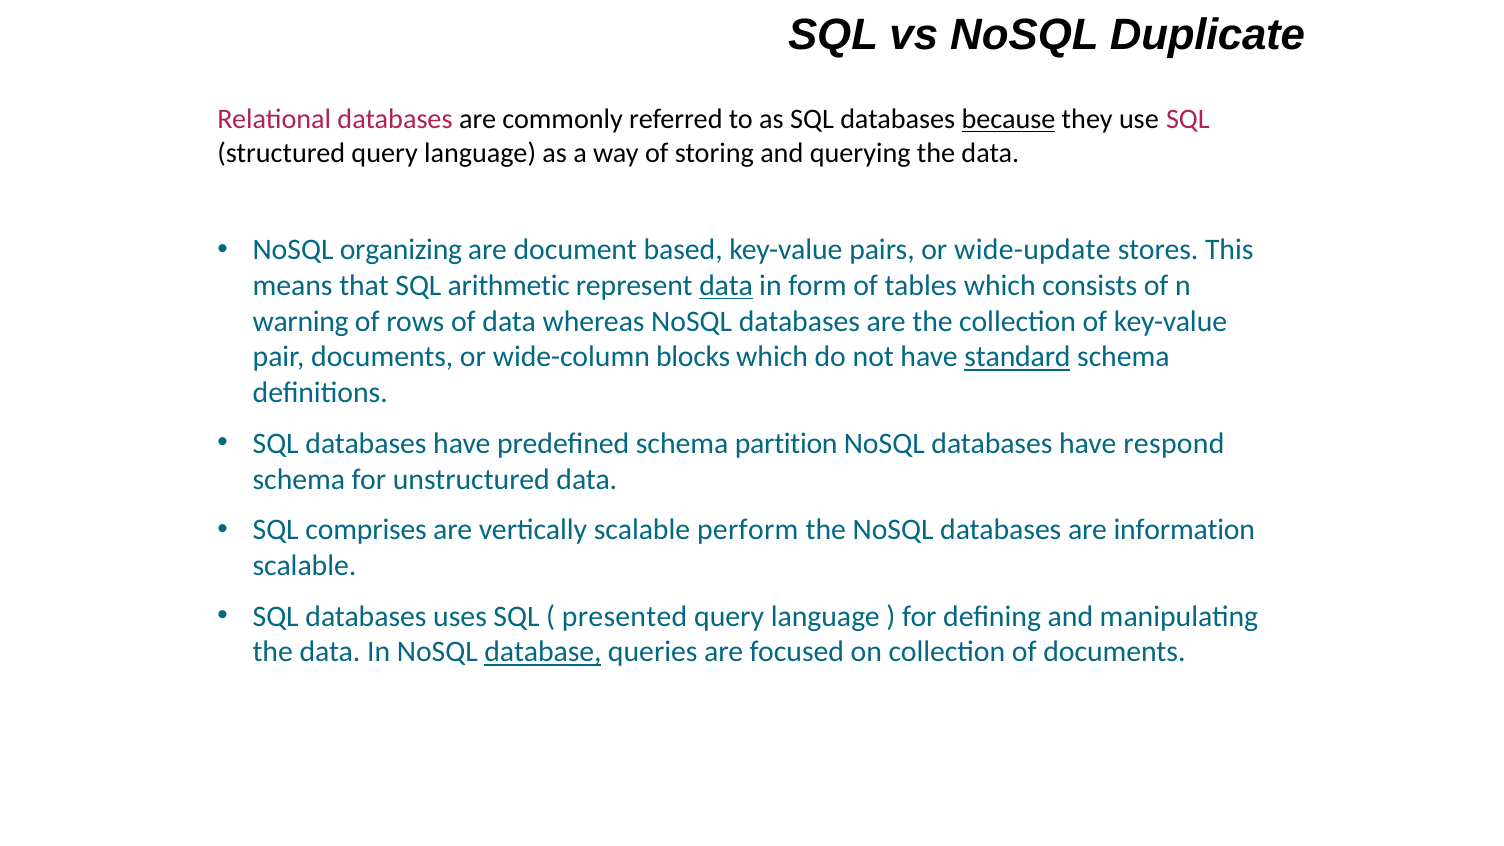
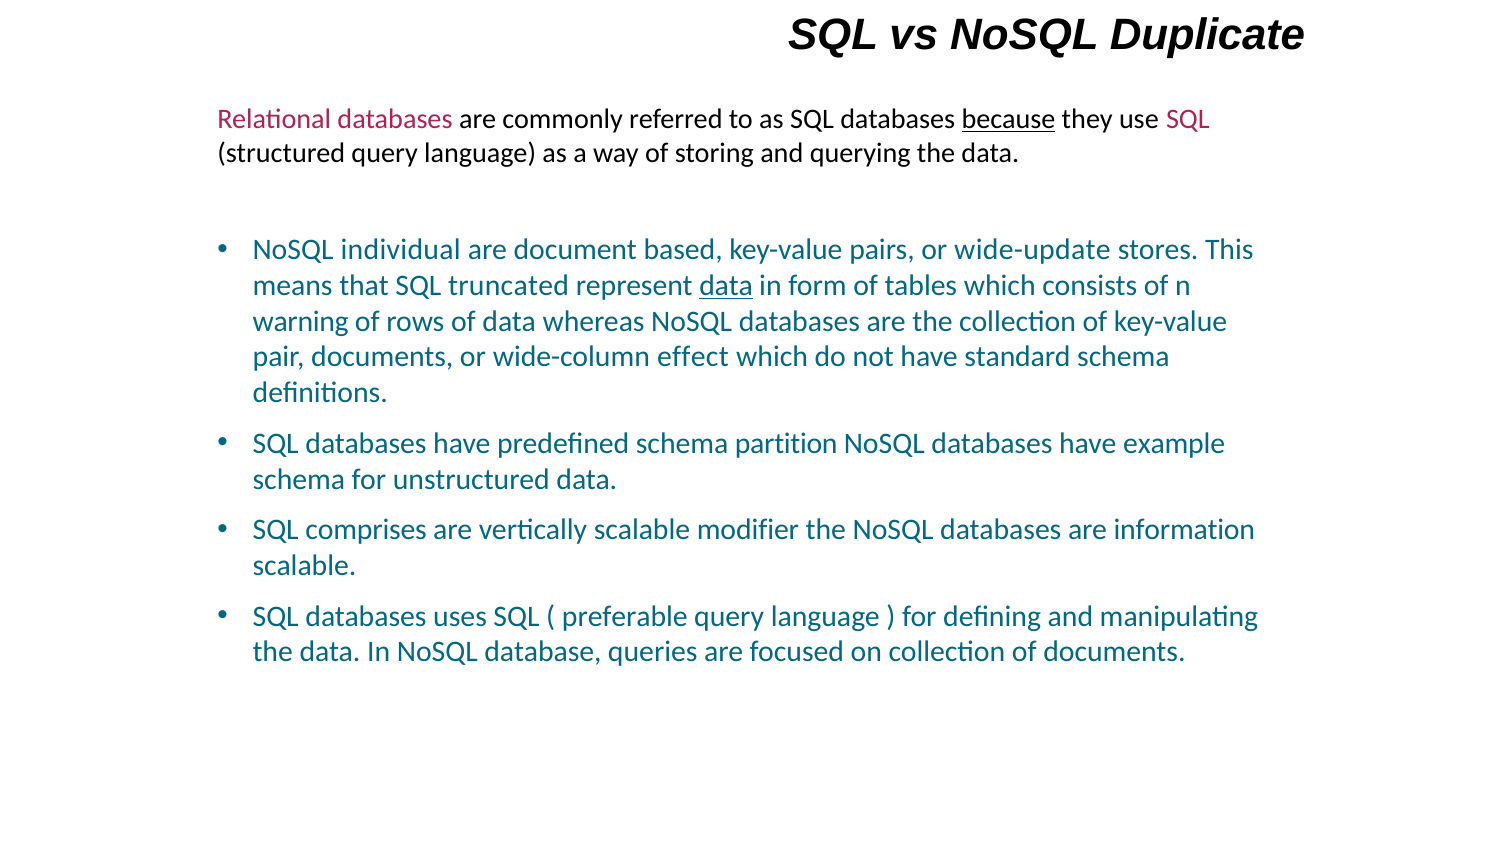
organizing: organizing -> individual
arithmetic: arithmetic -> truncated
blocks: blocks -> effect
standard underline: present -> none
respond: respond -> example
perform: perform -> modifier
presented: presented -> preferable
database underline: present -> none
